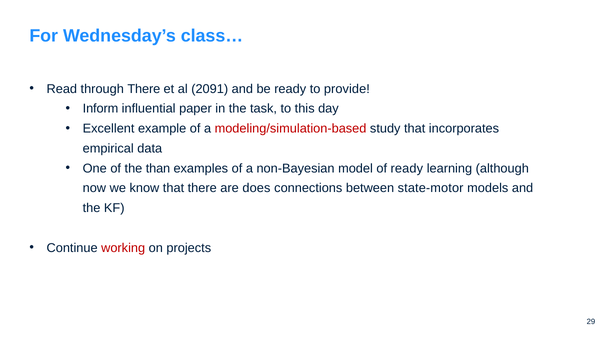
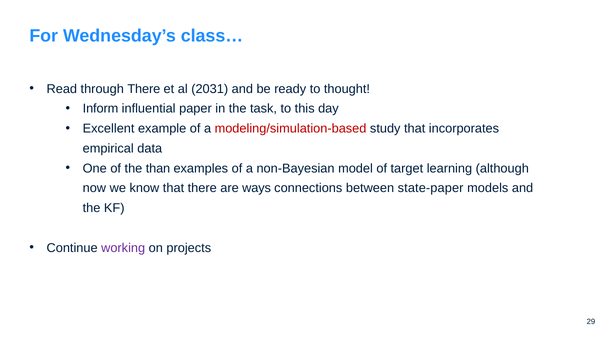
2091: 2091 -> 2031
provide: provide -> thought
of ready: ready -> target
does: does -> ways
state-motor: state-motor -> state-paper
working colour: red -> purple
